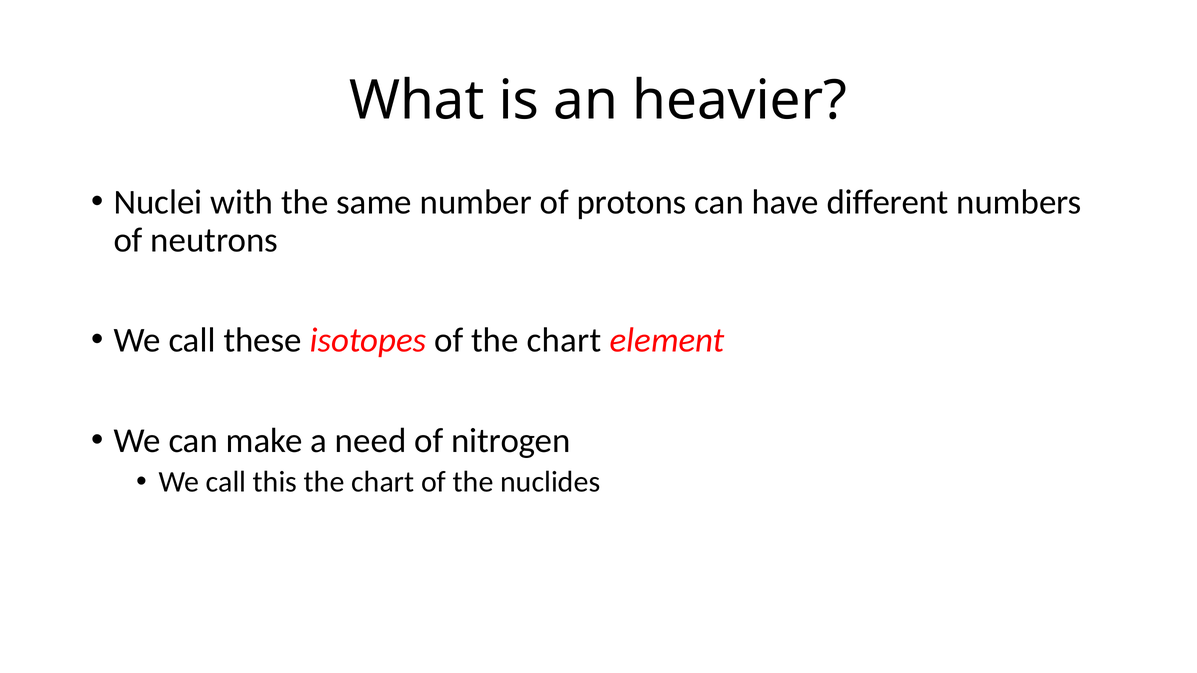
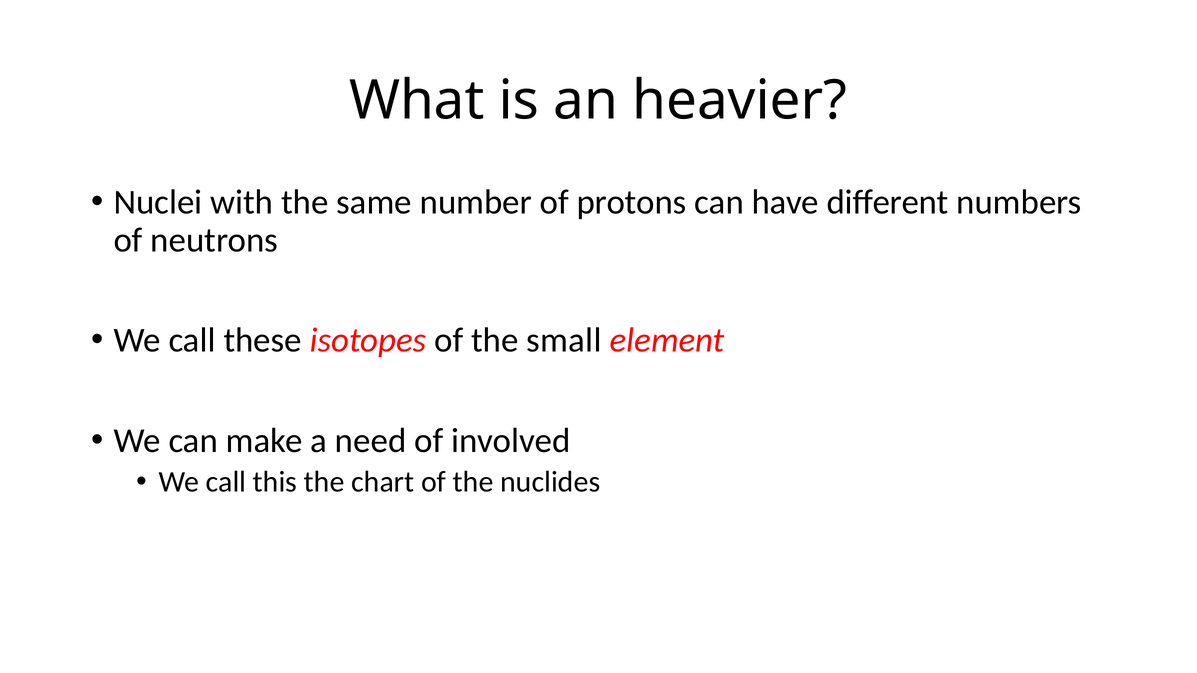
of the chart: chart -> small
nitrogen: nitrogen -> involved
